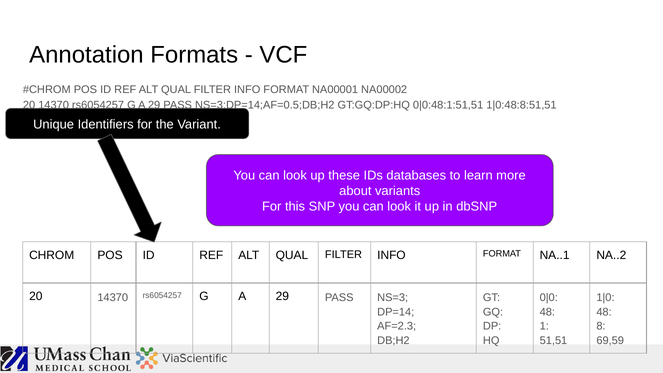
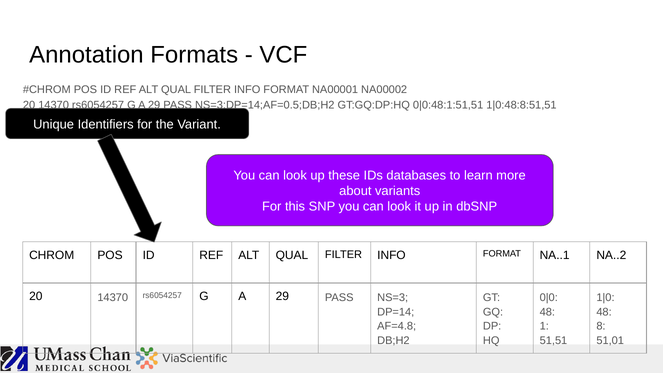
AF=2.3: AF=2.3 -> AF=4.8
69,59: 69,59 -> 51,01
